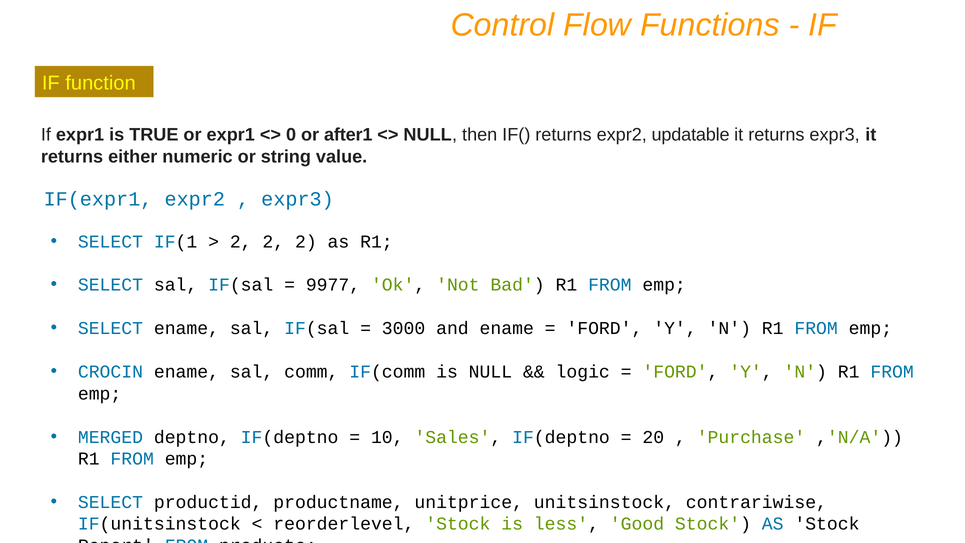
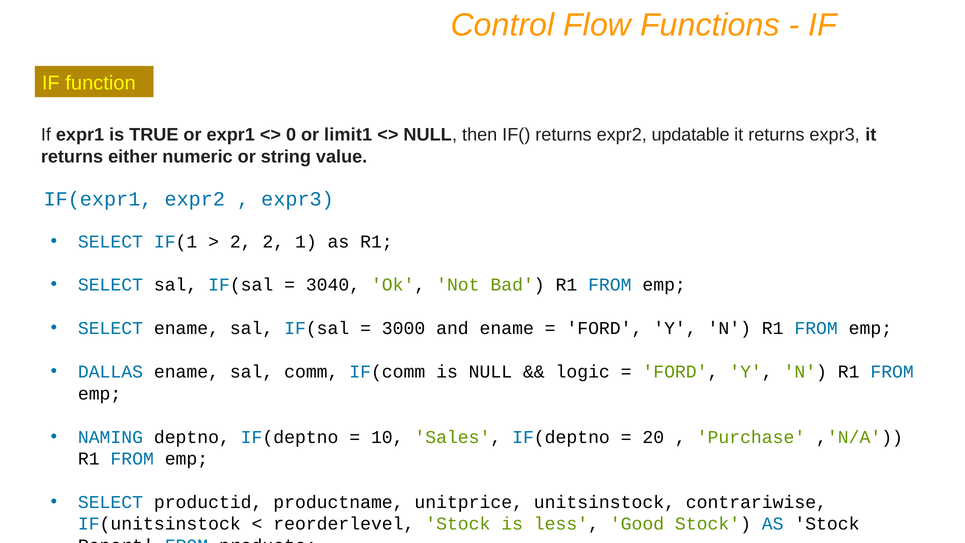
after1: after1 -> limit1
2 2 2: 2 -> 1
9977: 9977 -> 3040
CROCIN: CROCIN -> DALLAS
MERGED: MERGED -> NAMING
